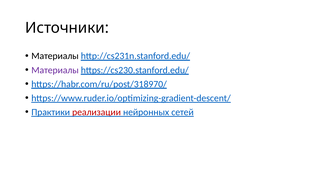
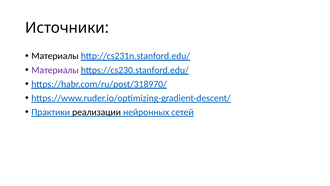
реализации colour: red -> black
